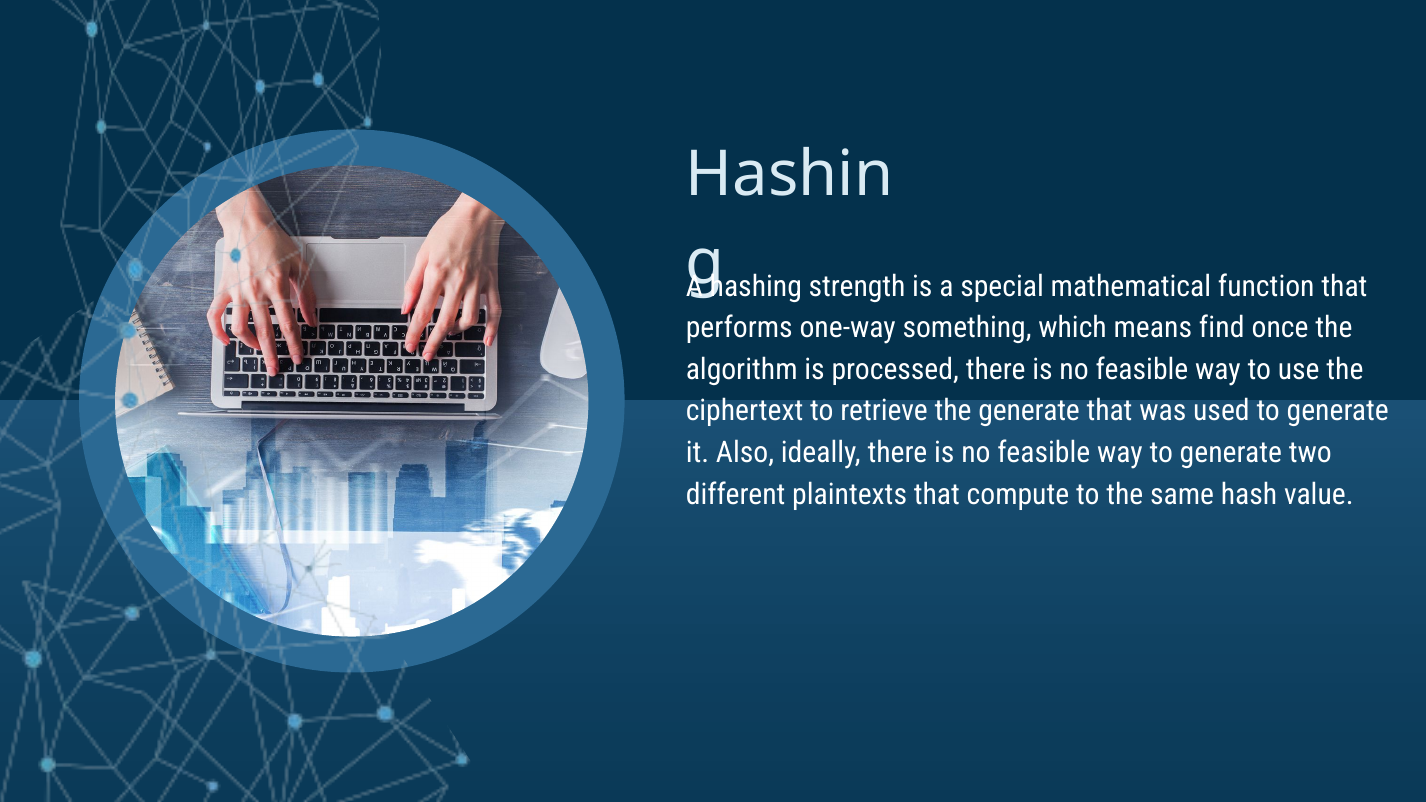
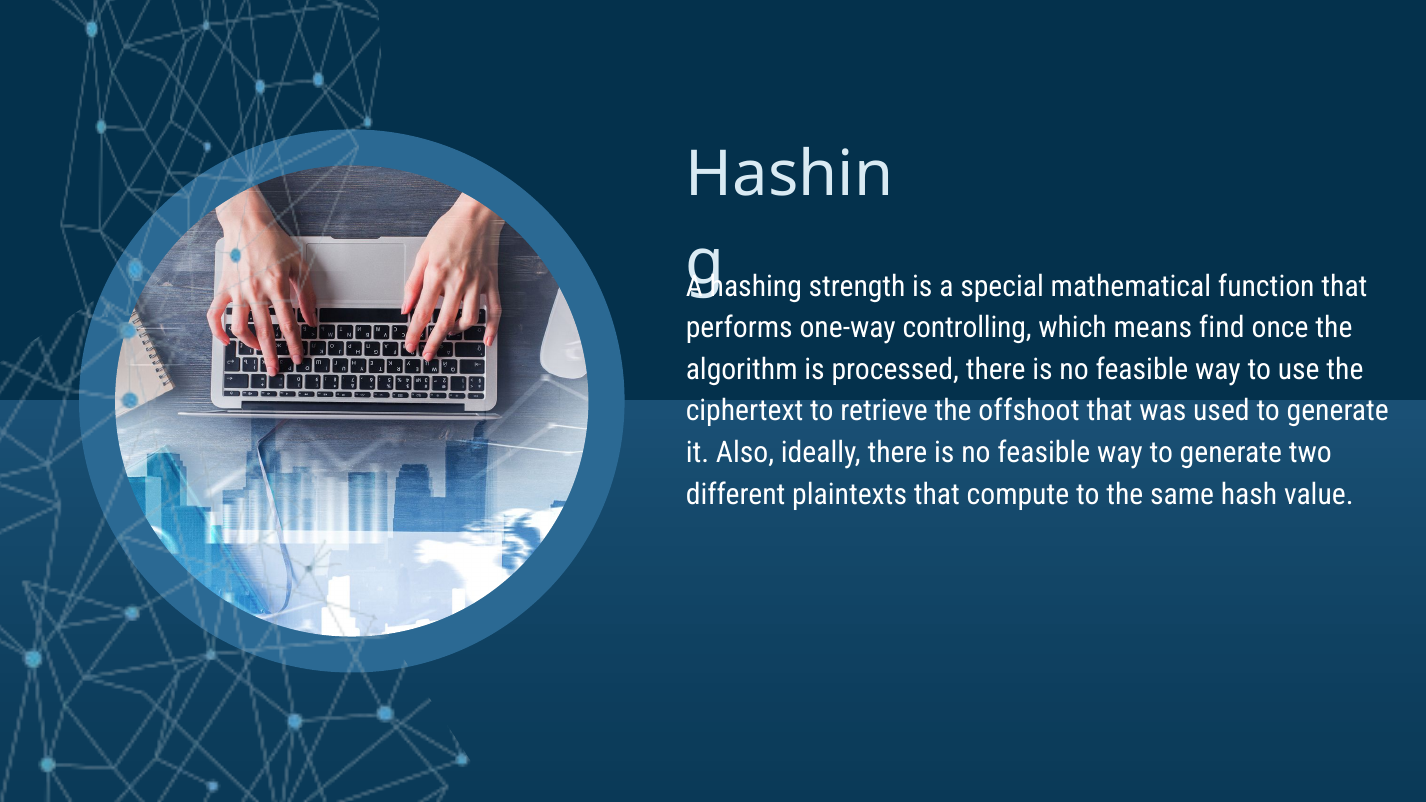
something: something -> controlling
the generate: generate -> offshoot
